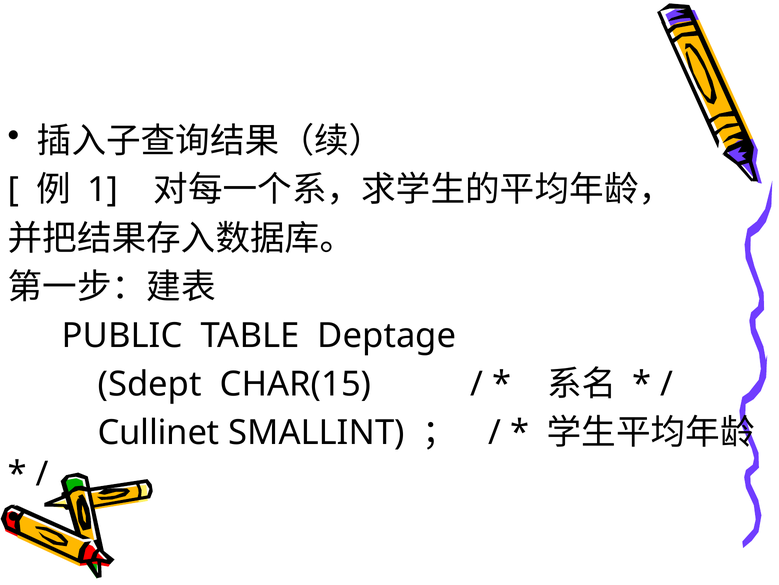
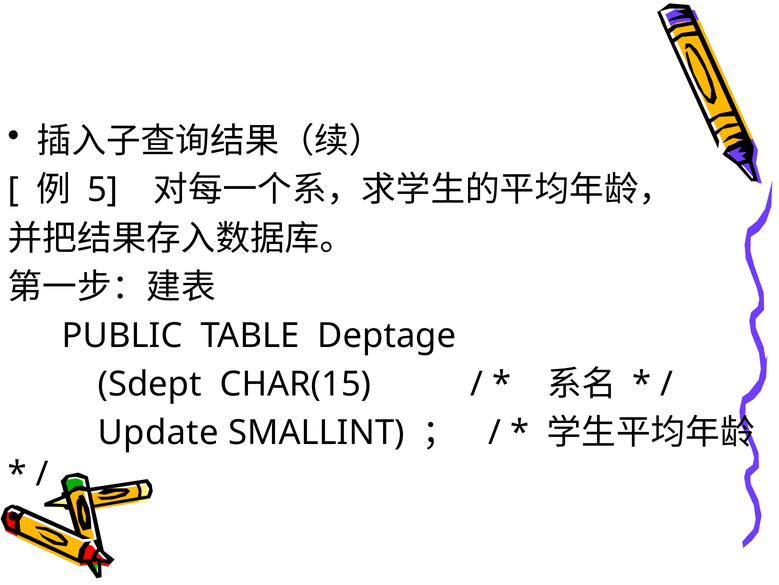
1: 1 -> 5
Cullinet: Cullinet -> Update
